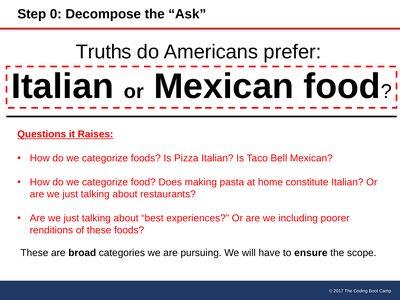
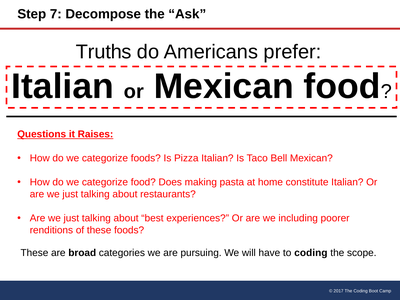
0: 0 -> 7
to ensure: ensure -> coding
